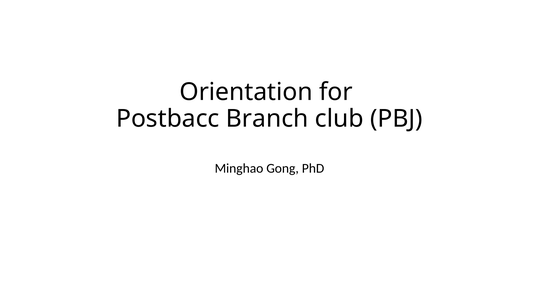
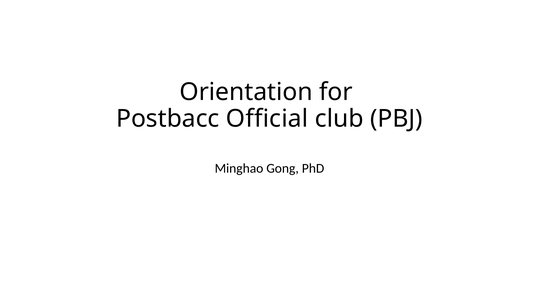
Branch: Branch -> Official
